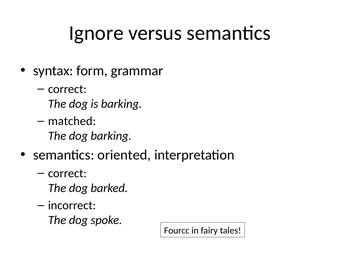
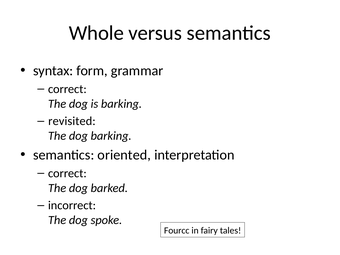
Ignore: Ignore -> Whole
matched: matched -> revisited
